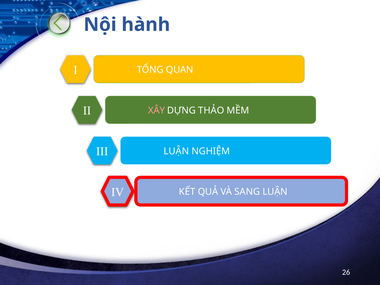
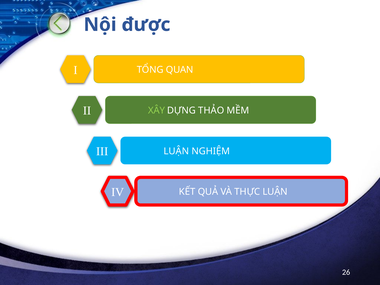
hành: hành -> được
XÂY colour: pink -> light green
SANG: SANG -> THỰC
